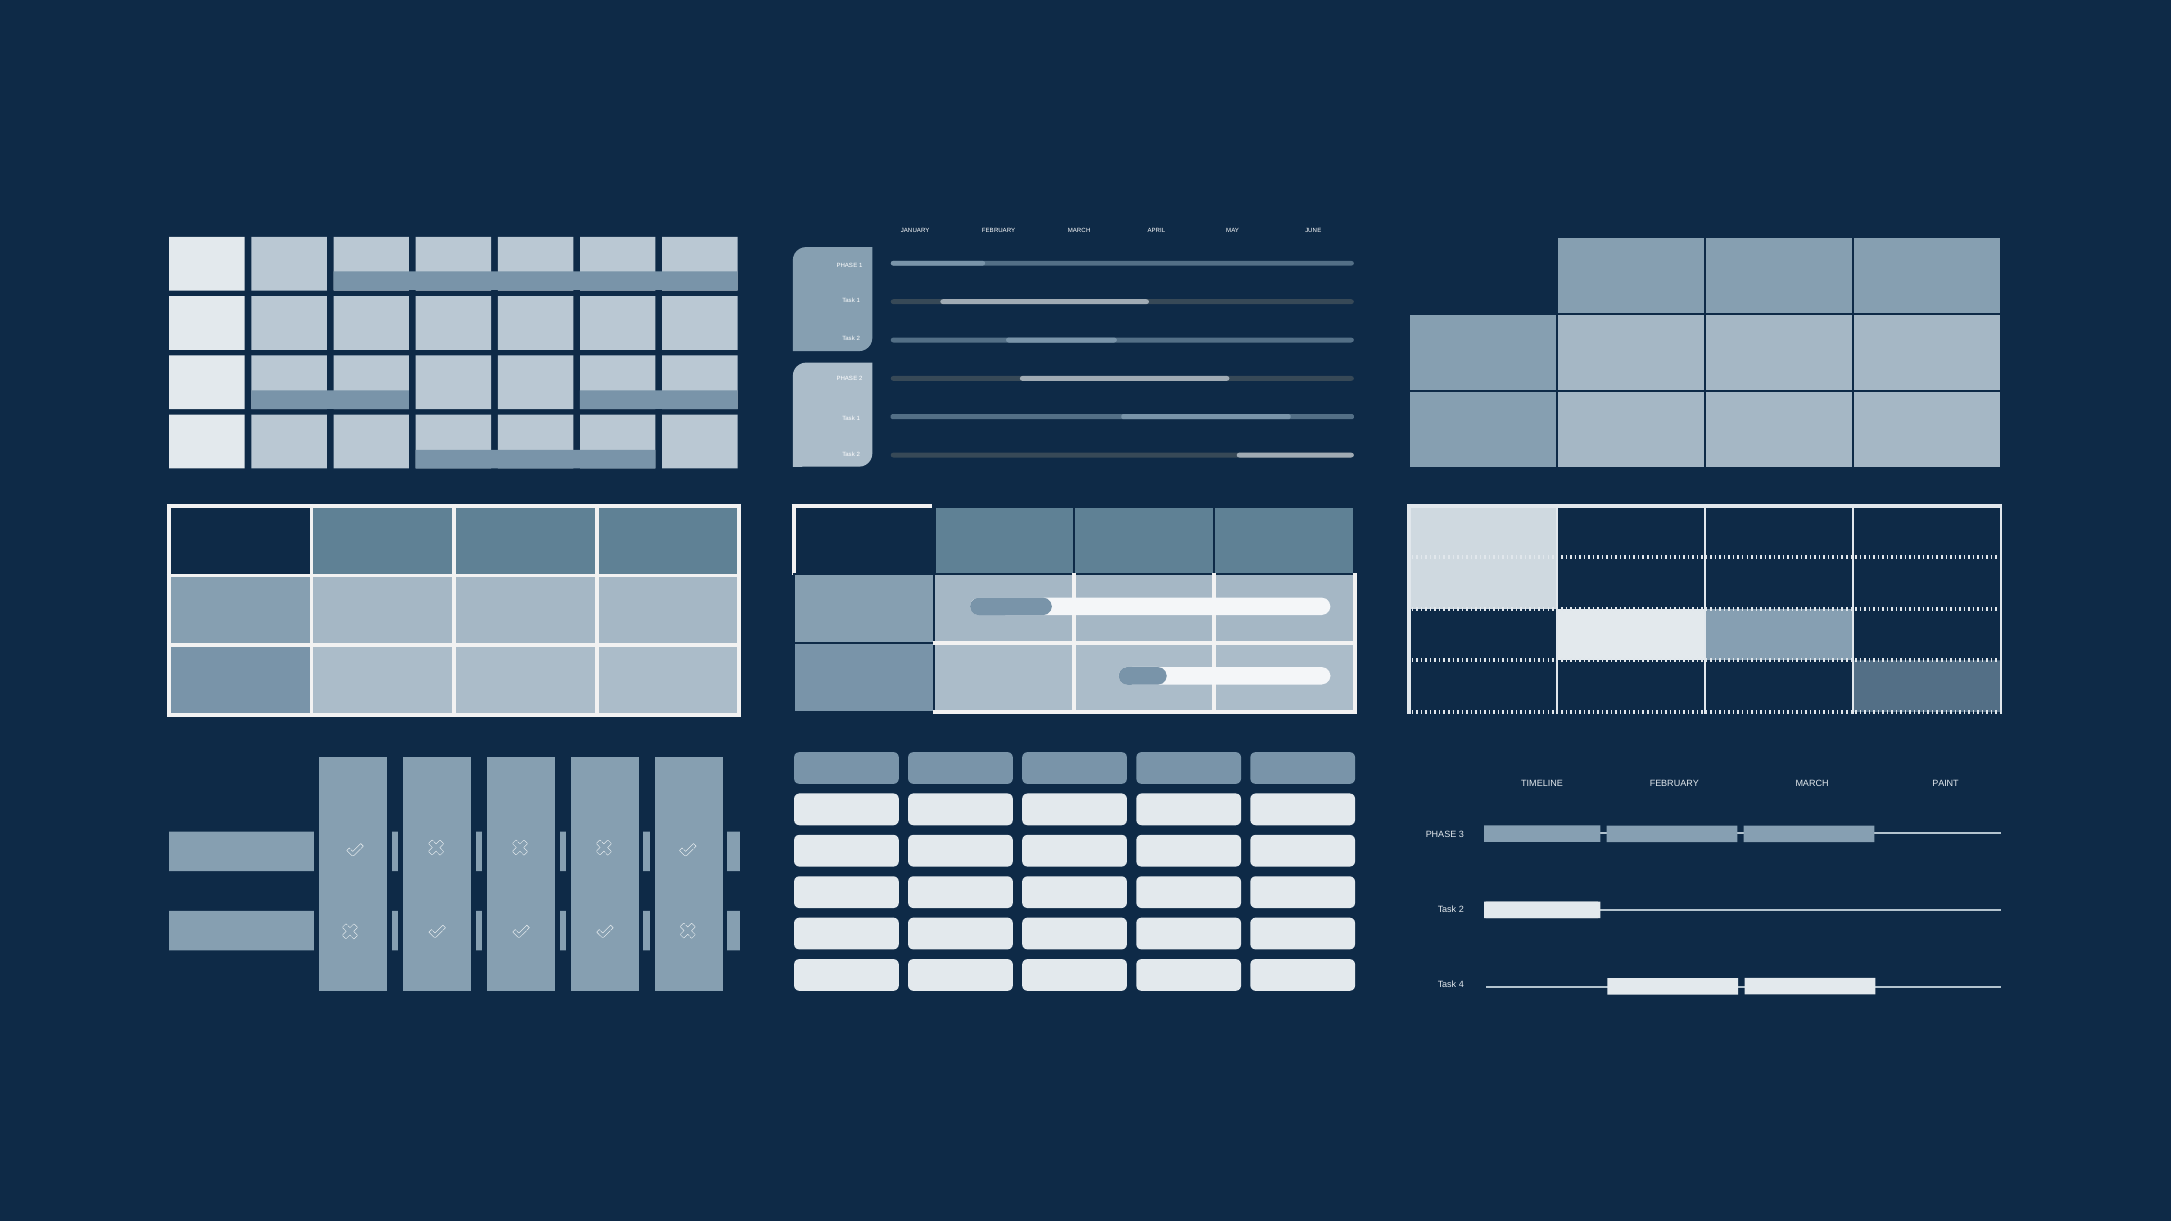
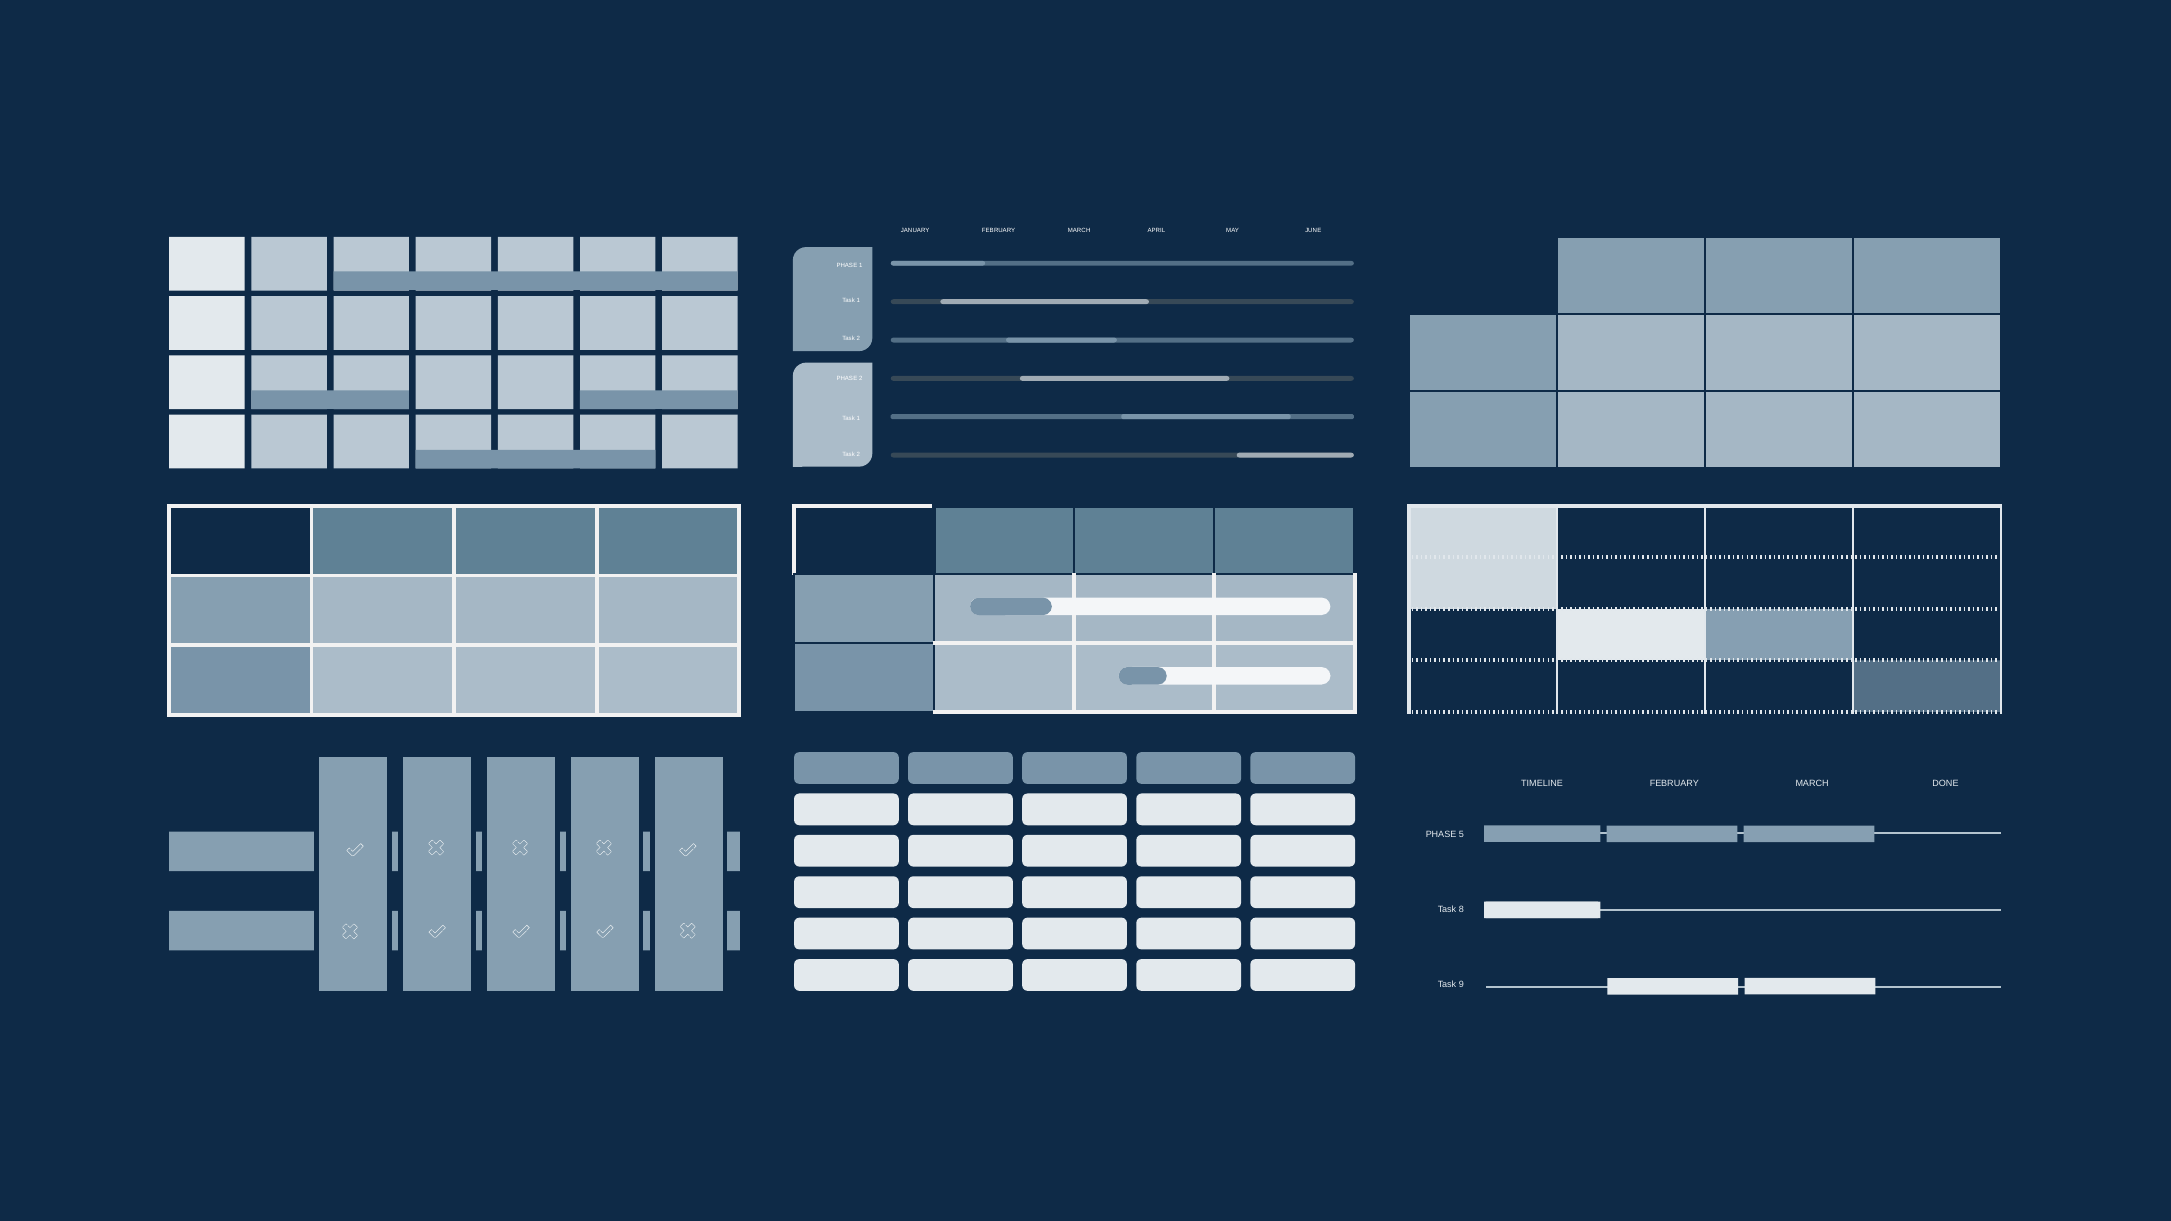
PAINT: PAINT -> DONE
3: 3 -> 5
2 at (1461, 909): 2 -> 8
4: 4 -> 9
